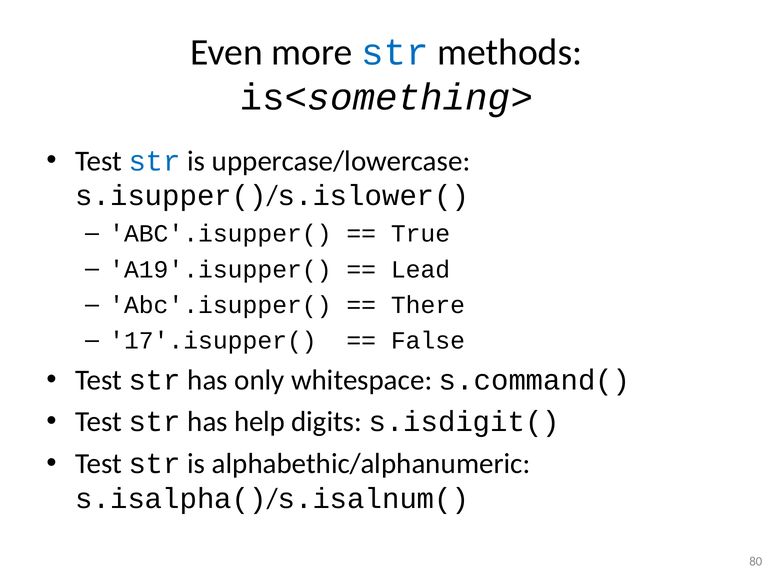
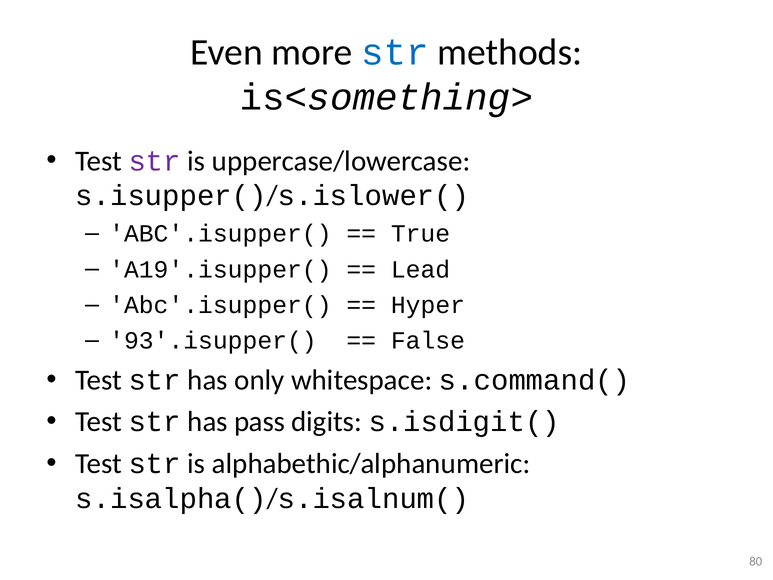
str at (155, 161) colour: blue -> purple
There: There -> Hyper
17'.isupper(: 17'.isupper( -> 93'.isupper(
help: help -> pass
